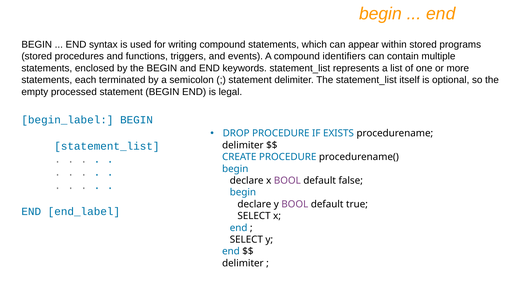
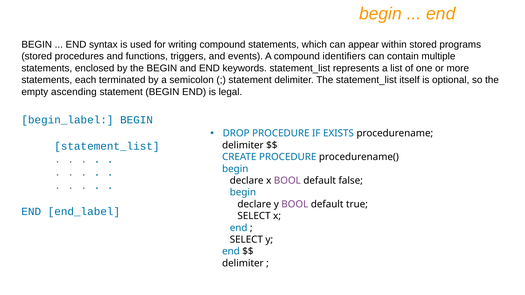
processed: processed -> ascending
